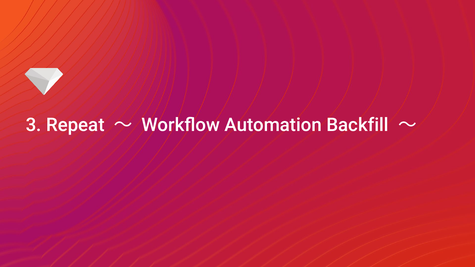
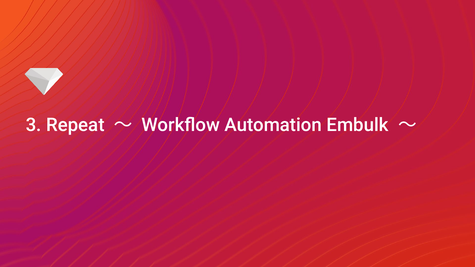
Backfill: Backfill -> Embulk
